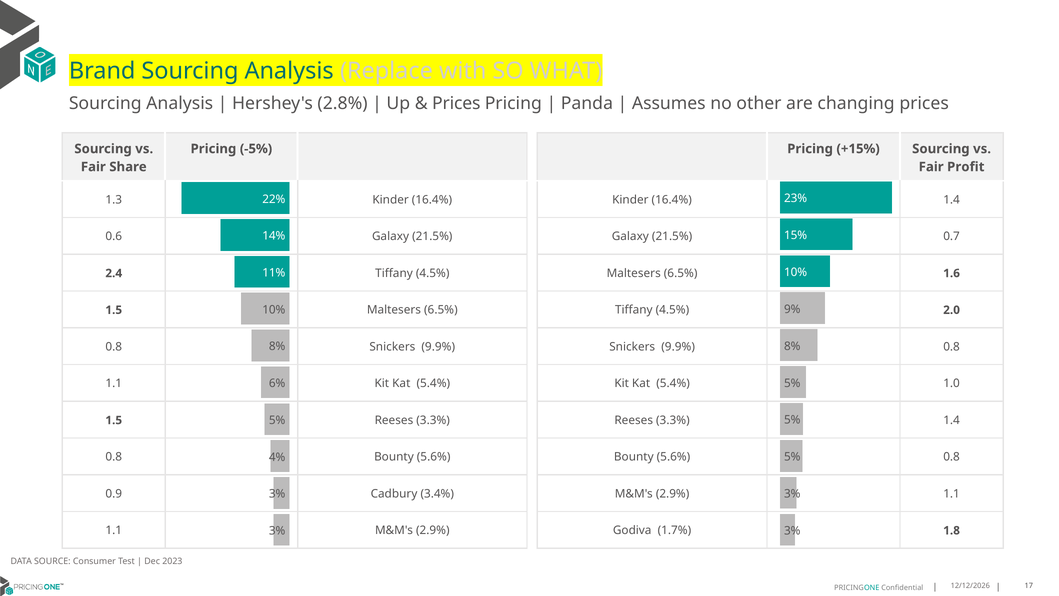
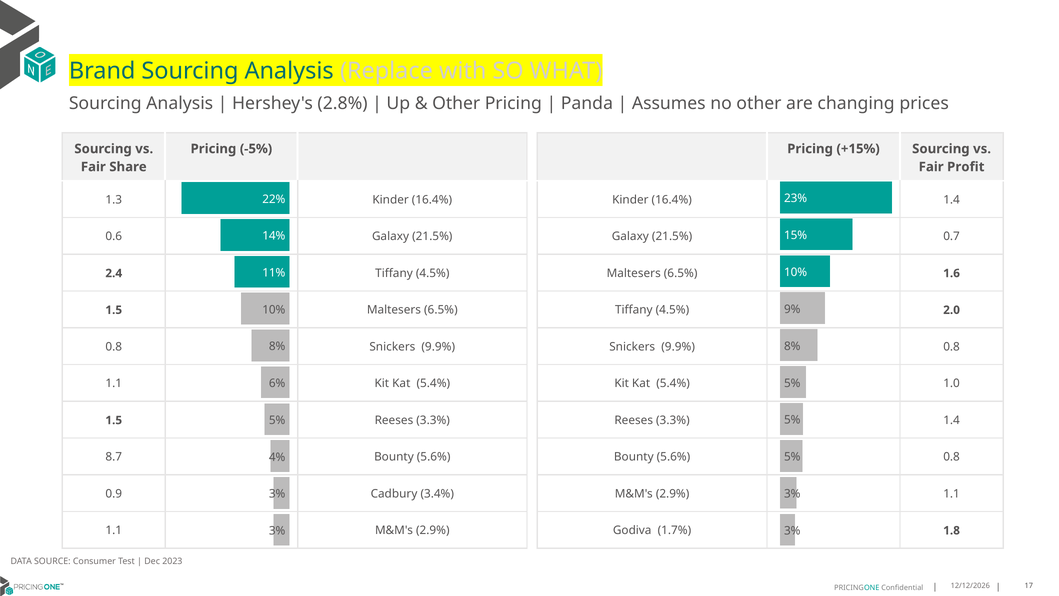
Prices at (456, 103): Prices -> Other
0.8 at (114, 457): 0.8 -> 8.7
